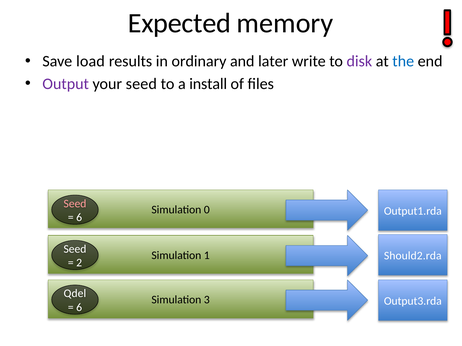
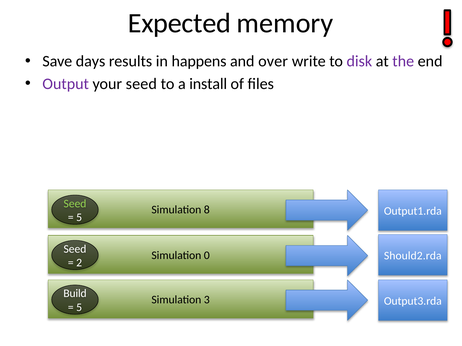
load: load -> days
ordinary: ordinary -> happens
later: later -> over
the colour: blue -> purple
Seed at (75, 204) colour: pink -> light green
0: 0 -> 8
6 at (79, 218): 6 -> 5
1: 1 -> 0
Qdel: Qdel -> Build
6 at (79, 308): 6 -> 5
